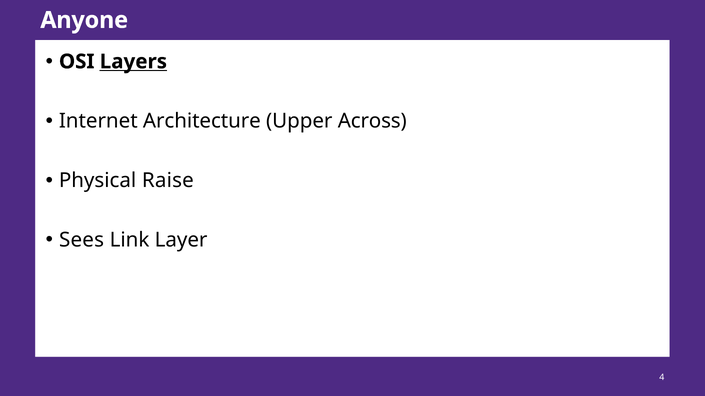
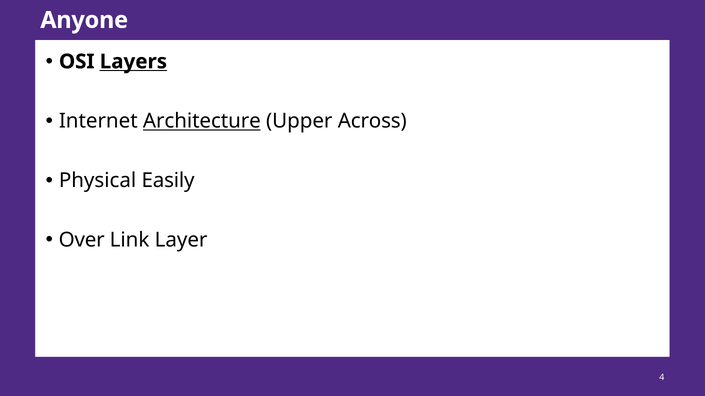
Architecture underline: none -> present
Raise: Raise -> Easily
Sees: Sees -> Over
